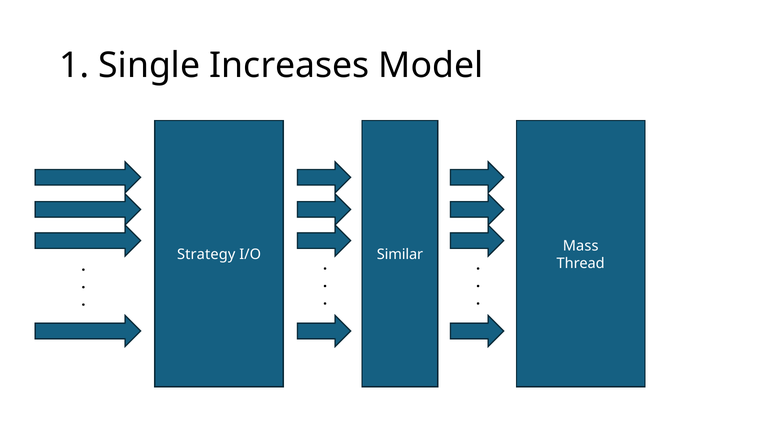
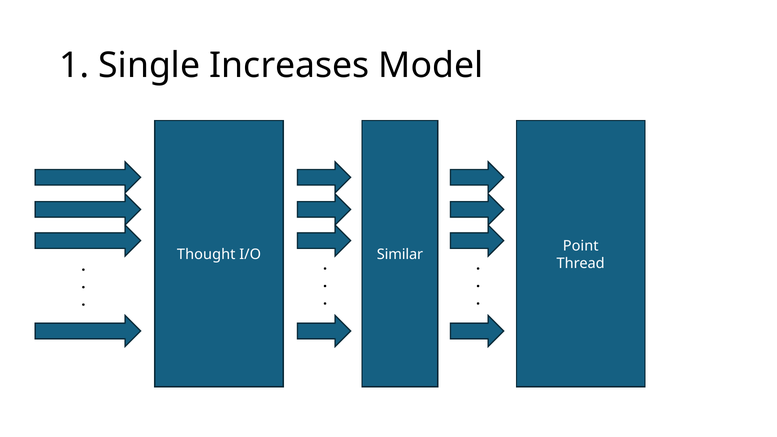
Mass: Mass -> Point
Strategy: Strategy -> Thought
